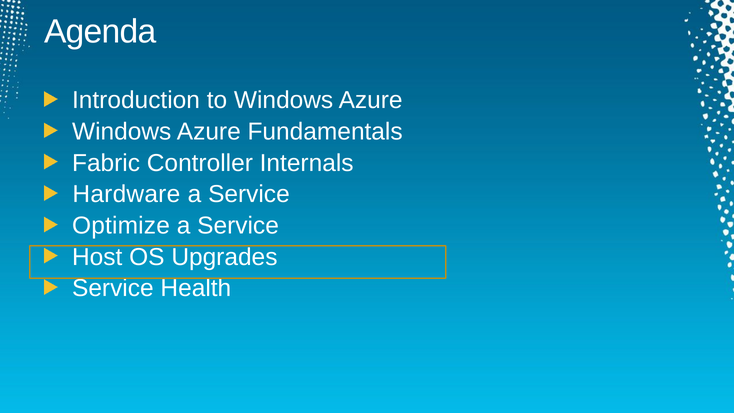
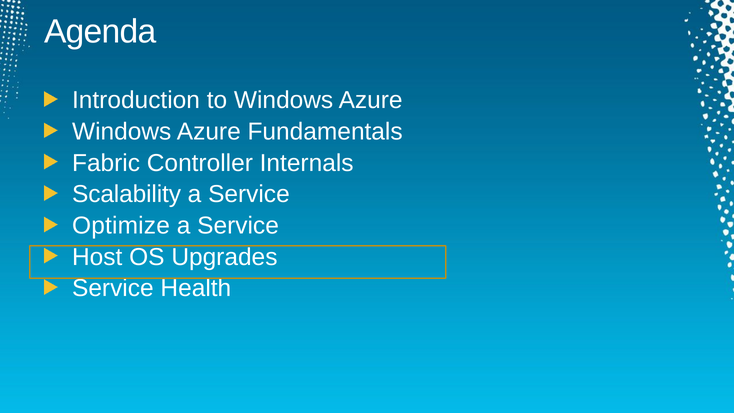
Hardware: Hardware -> Scalability
